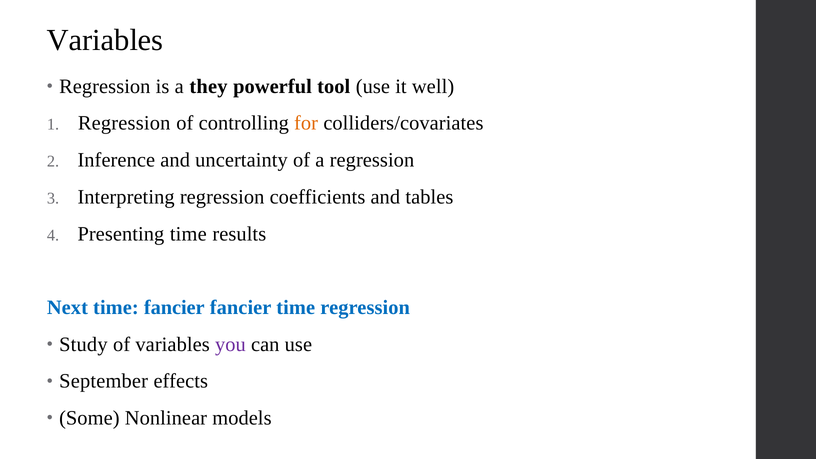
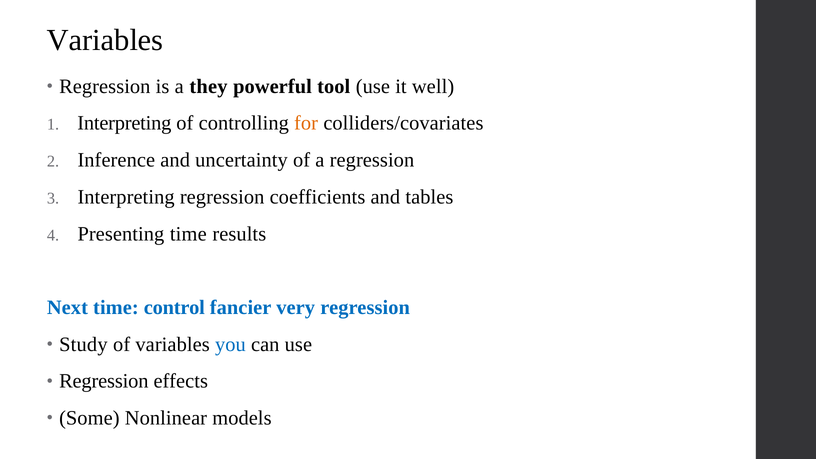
Regression at (124, 123): Regression -> Interpreting
time fancier: fancier -> control
fancier time: time -> very
you colour: purple -> blue
September at (104, 381): September -> Regression
